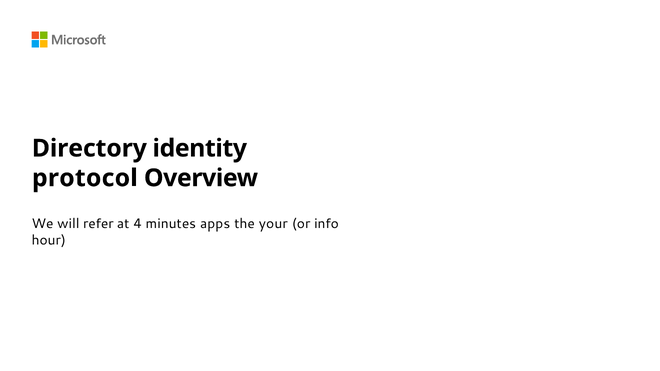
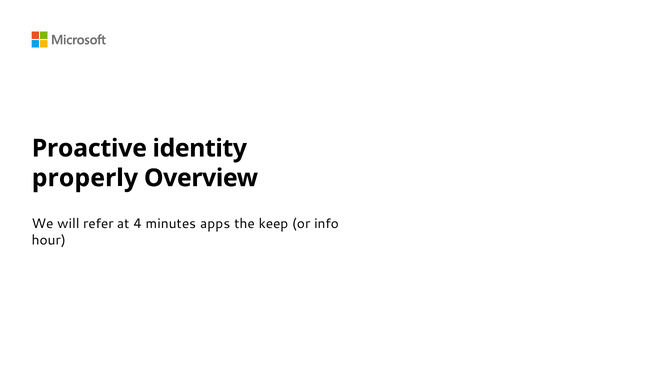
Directory: Directory -> Proactive
protocol: protocol -> properly
your: your -> keep
